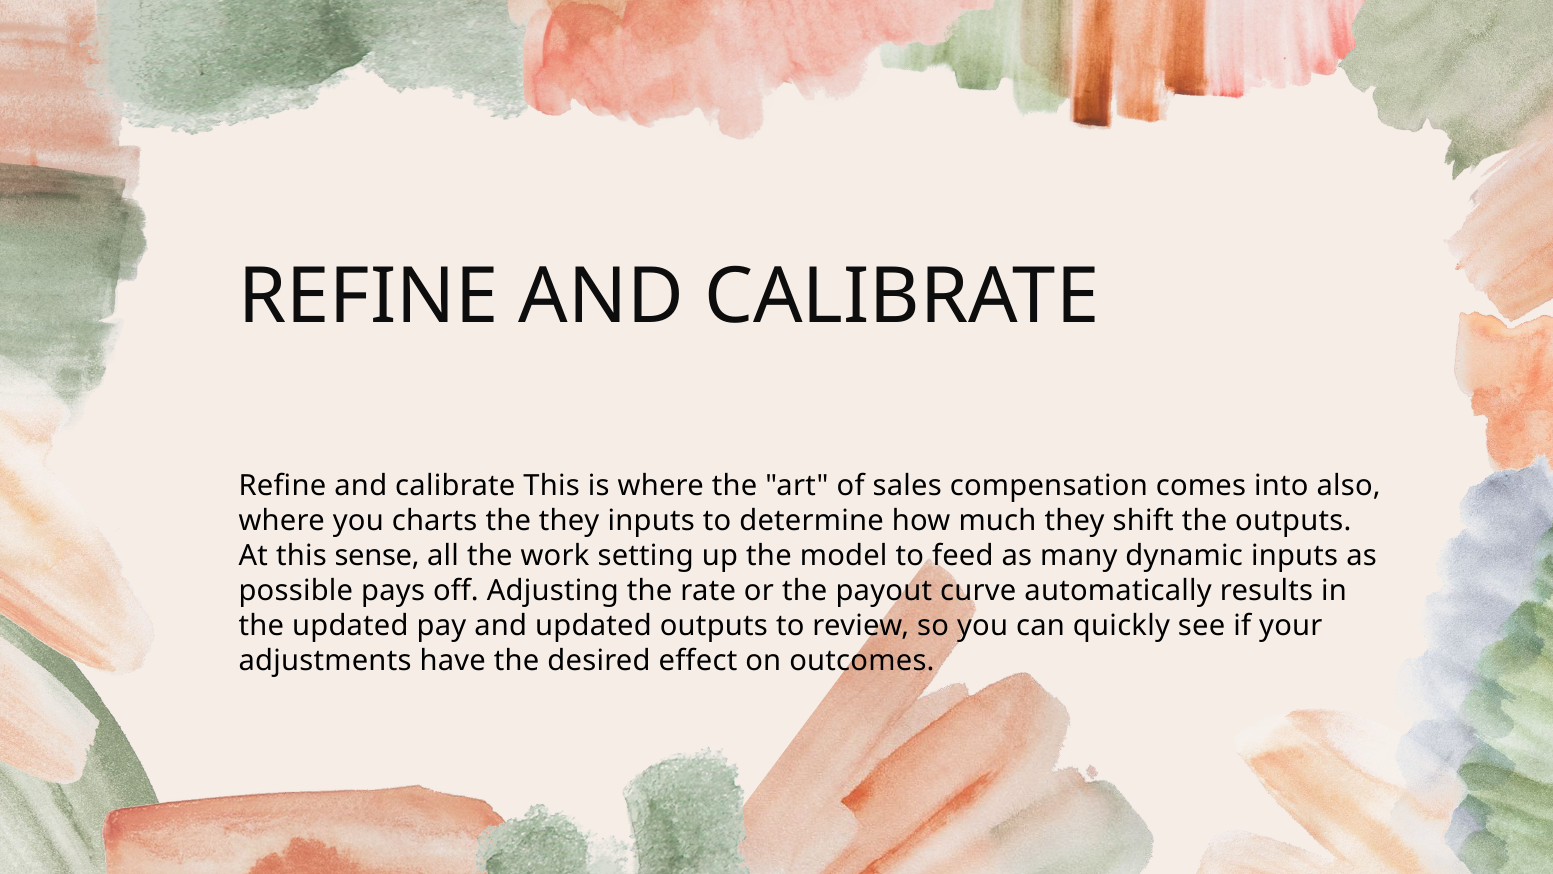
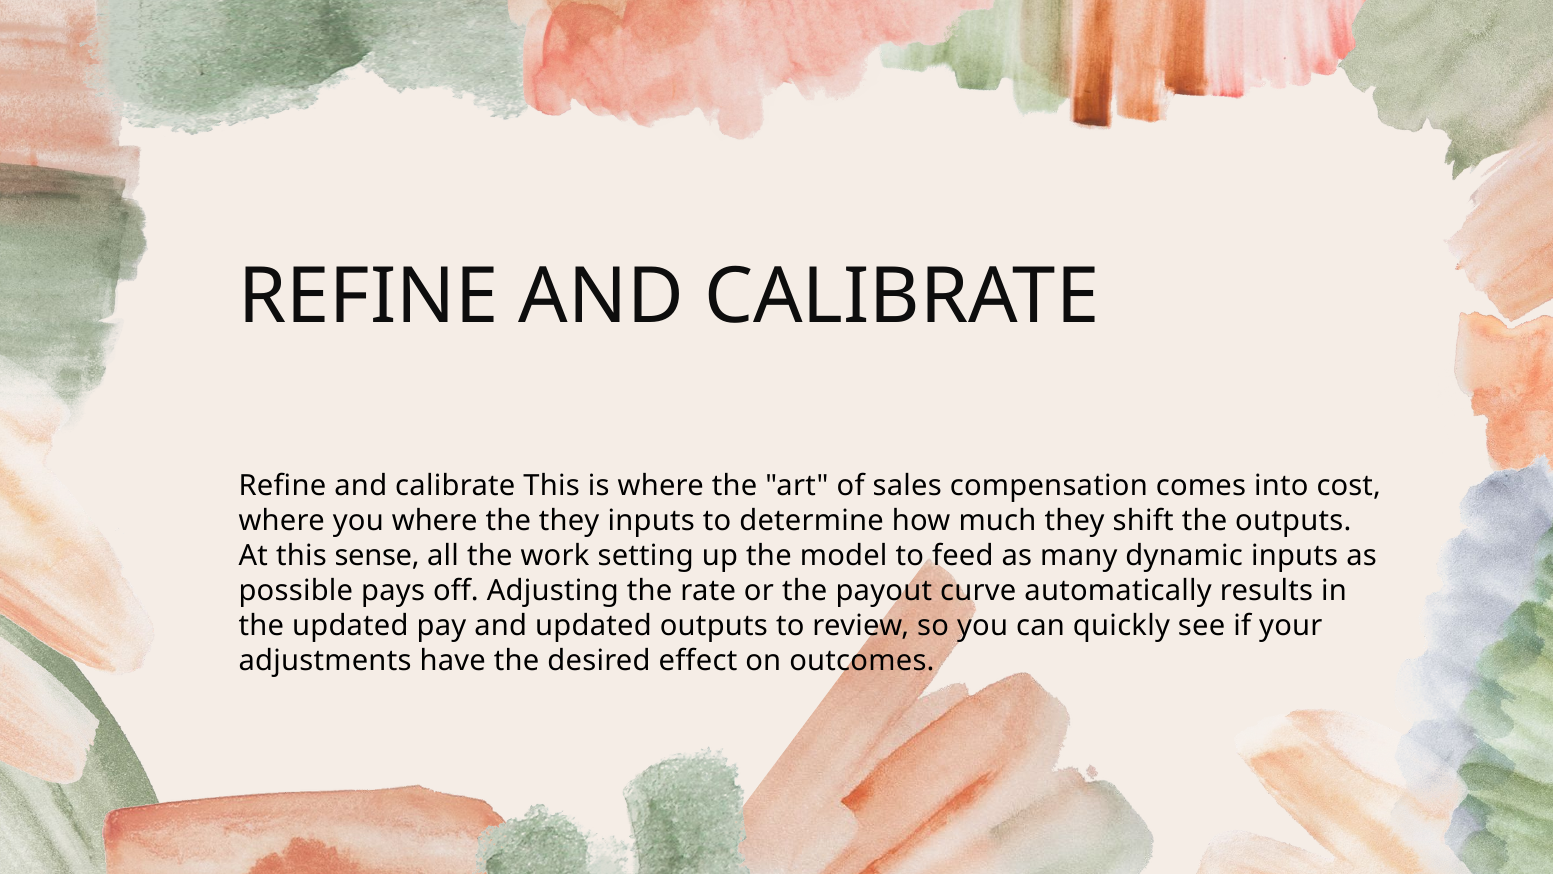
also: also -> cost
you charts: charts -> where
